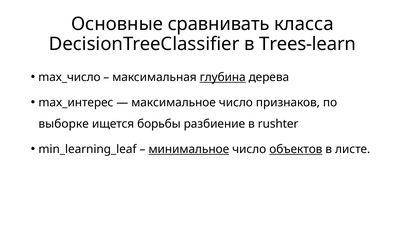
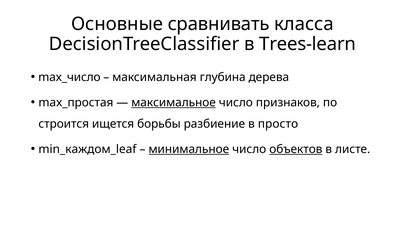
глубина underline: present -> none
max_интерес: max_интерес -> max_простая
максимальное underline: none -> present
выборке: выборке -> строится
rushter: rushter -> просто
min_learning_leaf: min_learning_leaf -> min_каждом_leaf
